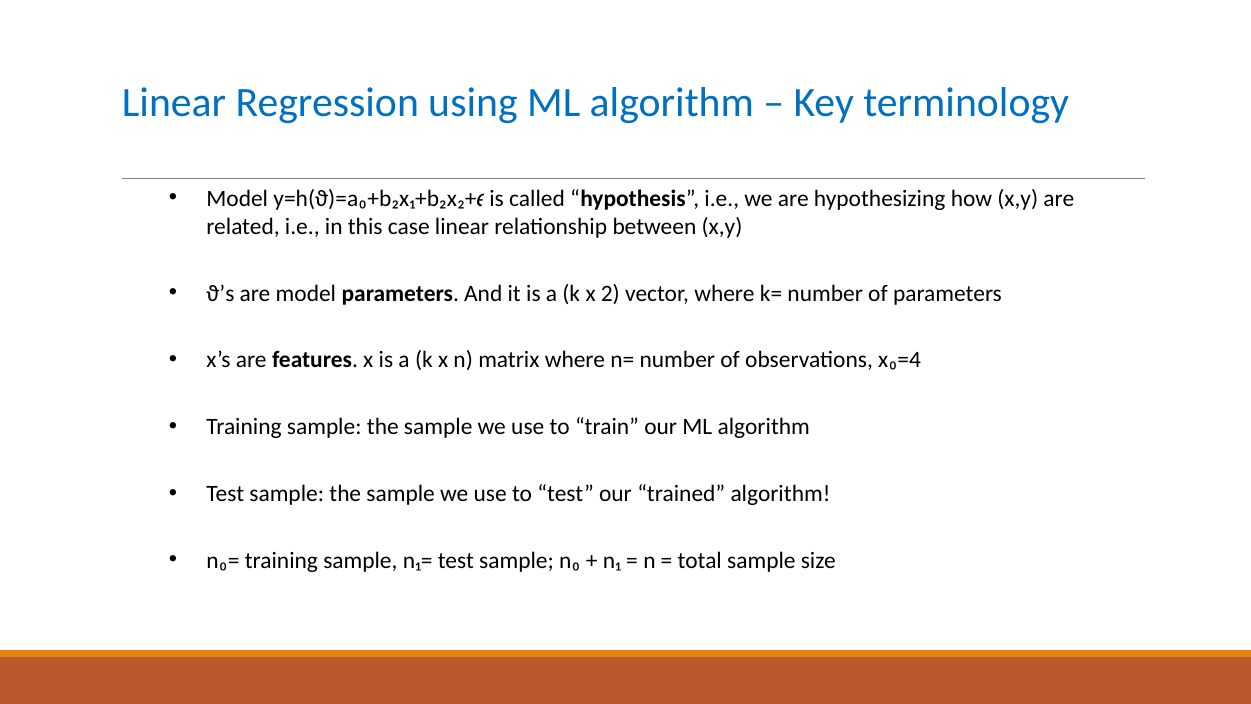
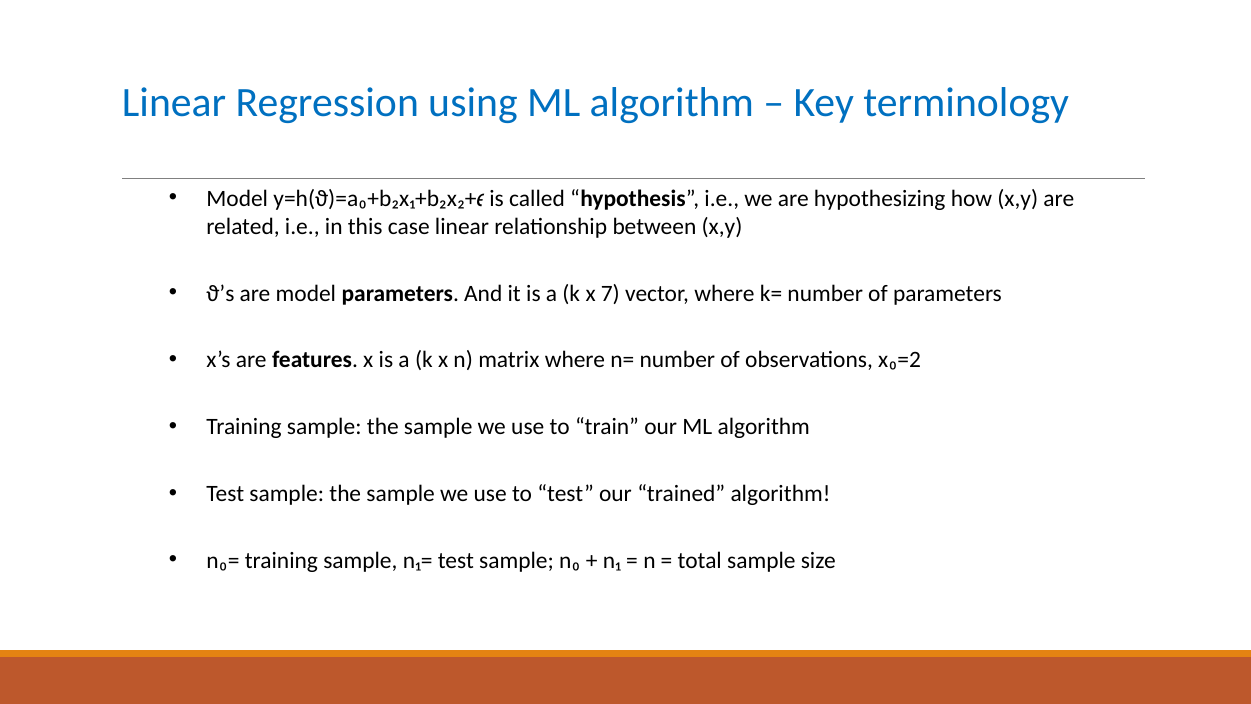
2: 2 -> 7
x₀=4: x₀=4 -> x₀=2
